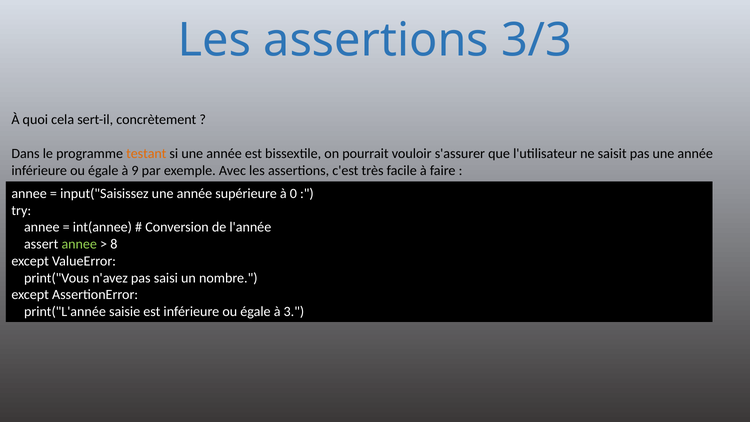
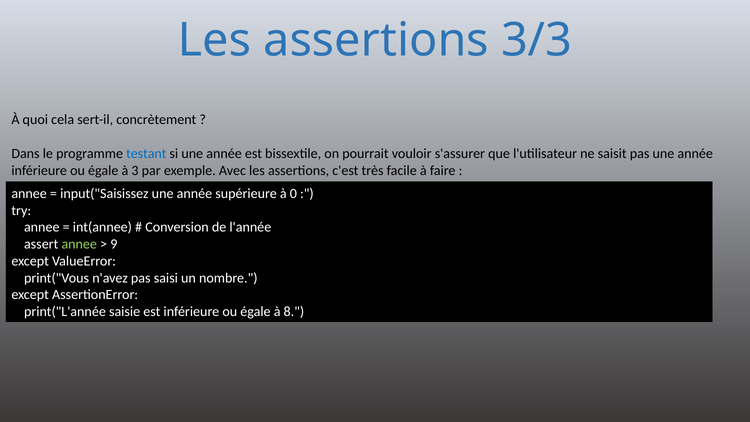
testant colour: orange -> blue
9: 9 -> 3
8: 8 -> 9
3: 3 -> 8
